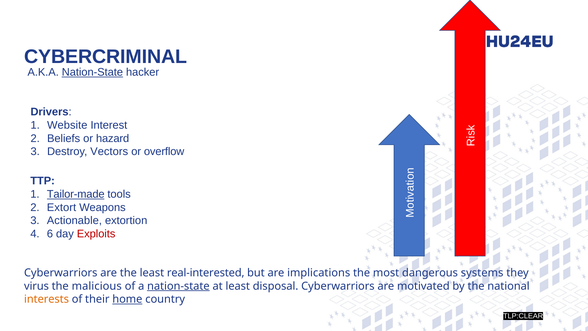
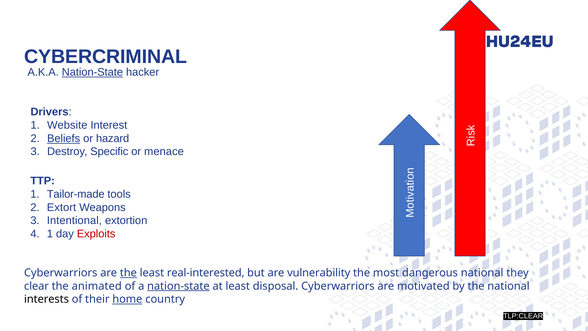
Beliefs underline: none -> present
Vectors: Vectors -> Specific
overflow: overflow -> menace
Tailor-made underline: present -> none
Actionable: Actionable -> Intentional
6 at (50, 234): 6 -> 1
the at (128, 273) underline: none -> present
implications: implications -> vulnerability
dangerous systems: systems -> national
virus: virus -> clear
malicious: malicious -> animated
interests colour: orange -> black
